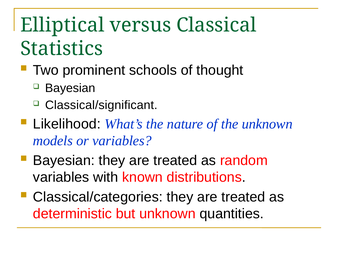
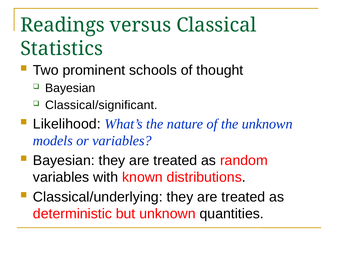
Elliptical: Elliptical -> Readings
Classical/categories: Classical/categories -> Classical/underlying
